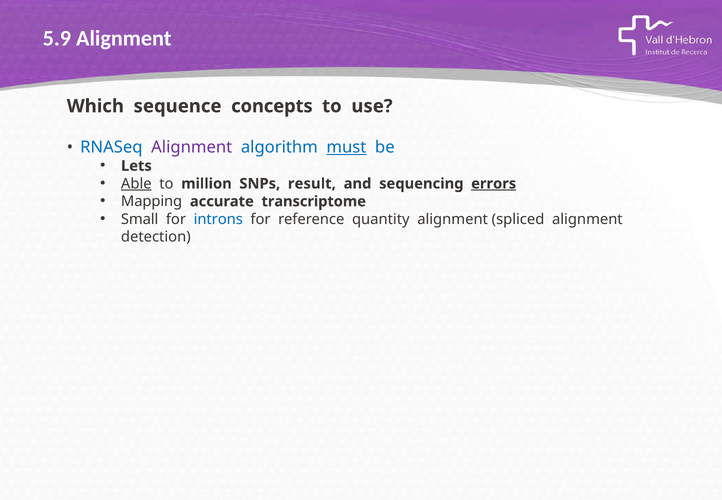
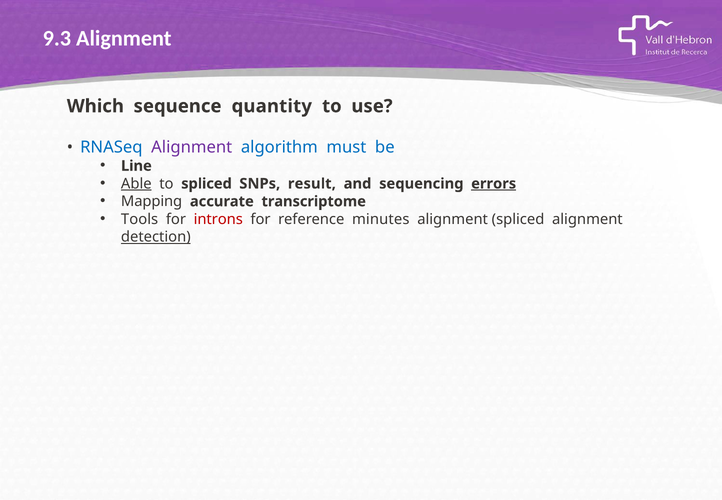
5.9: 5.9 -> 9.3
concepts: concepts -> quantity
must underline: present -> none
Lets: Lets -> Line
to million: million -> spliced
Small: Small -> Tools
introns colour: blue -> red
quantity: quantity -> minutes
detection underline: none -> present
